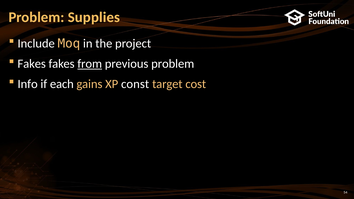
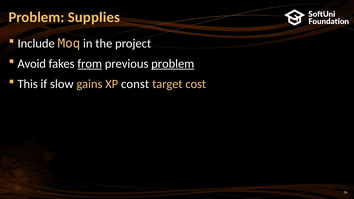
Fakes at (32, 64): Fakes -> Avoid
problem at (173, 64) underline: none -> present
Info: Info -> This
each: each -> slow
